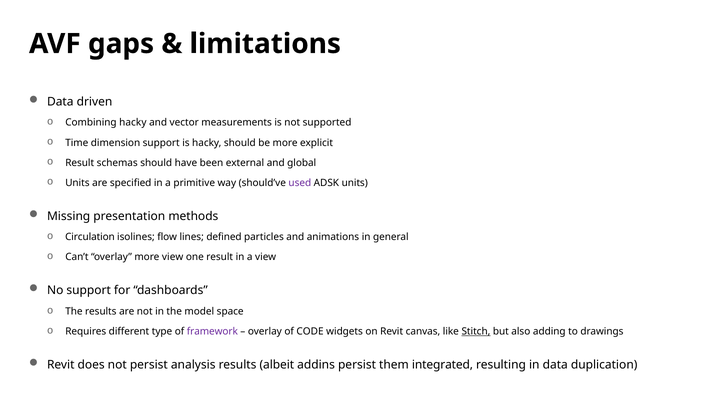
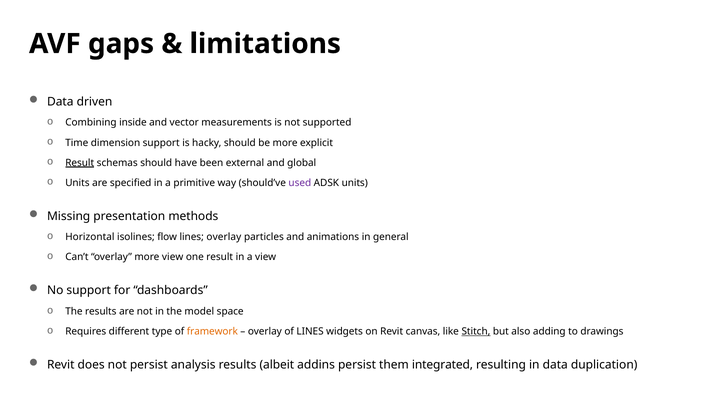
Combining hacky: hacky -> inside
Result at (80, 163) underline: none -> present
Circulation: Circulation -> Horizontal
lines defined: defined -> overlay
framework colour: purple -> orange
of CODE: CODE -> LINES
